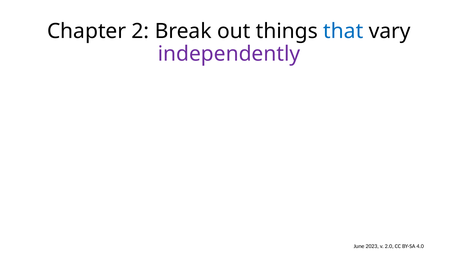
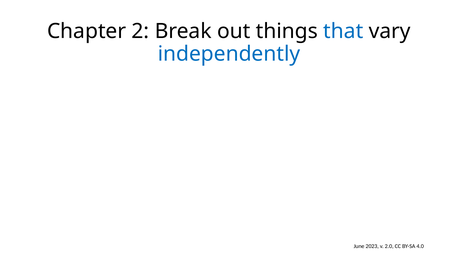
independently colour: purple -> blue
